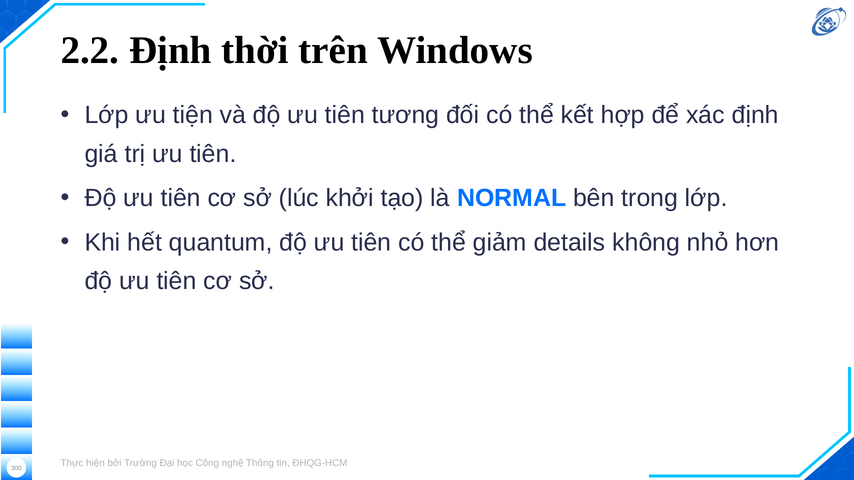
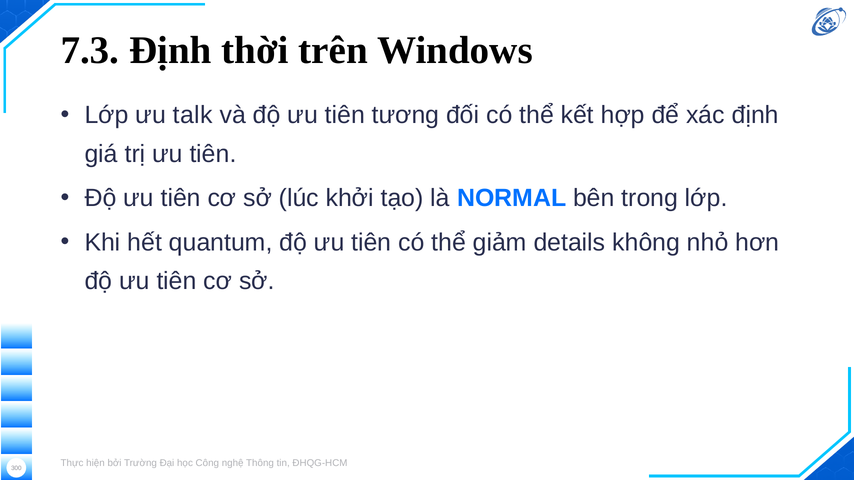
2.2: 2.2 -> 7.3
tiện: tiện -> talk
